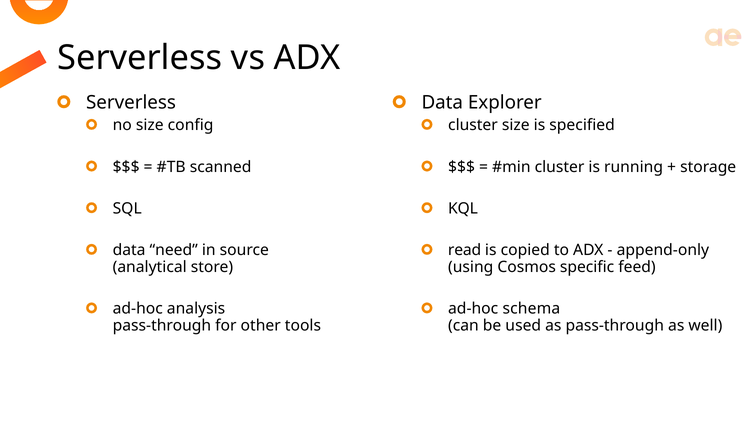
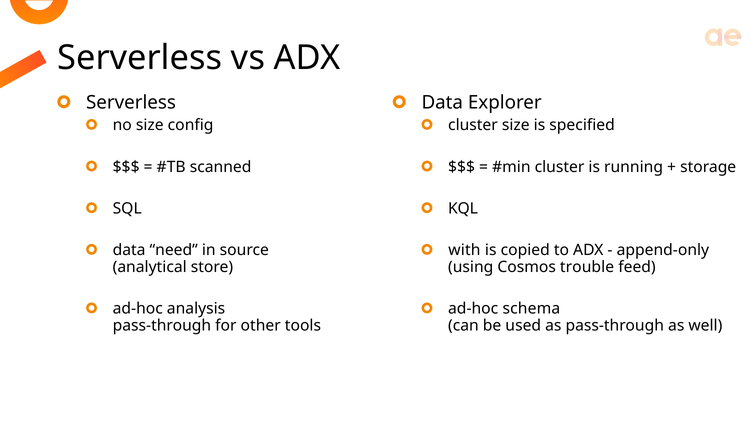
read: read -> with
specific: specific -> trouble
